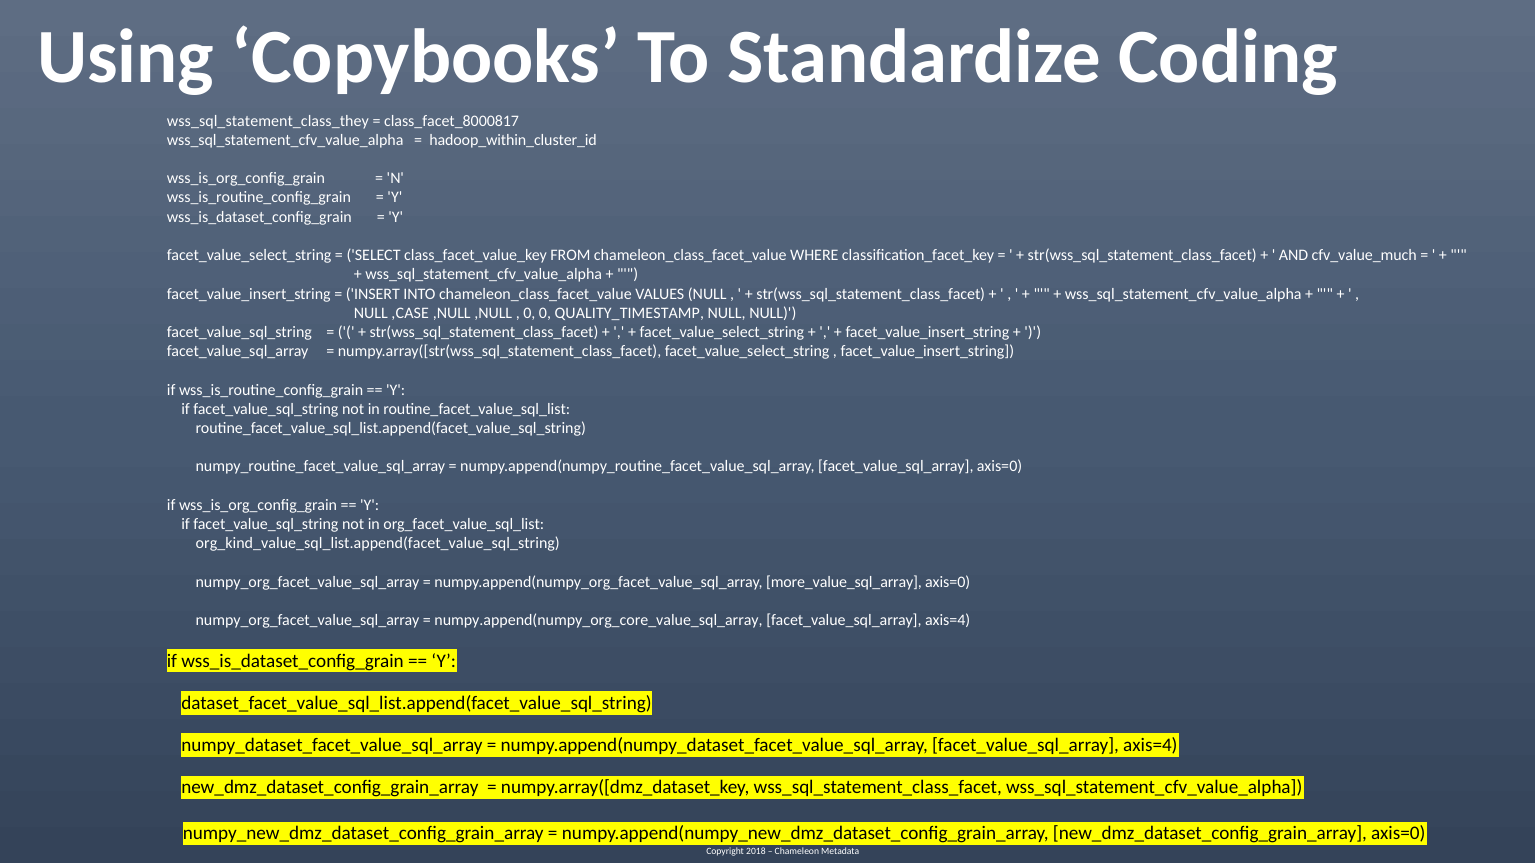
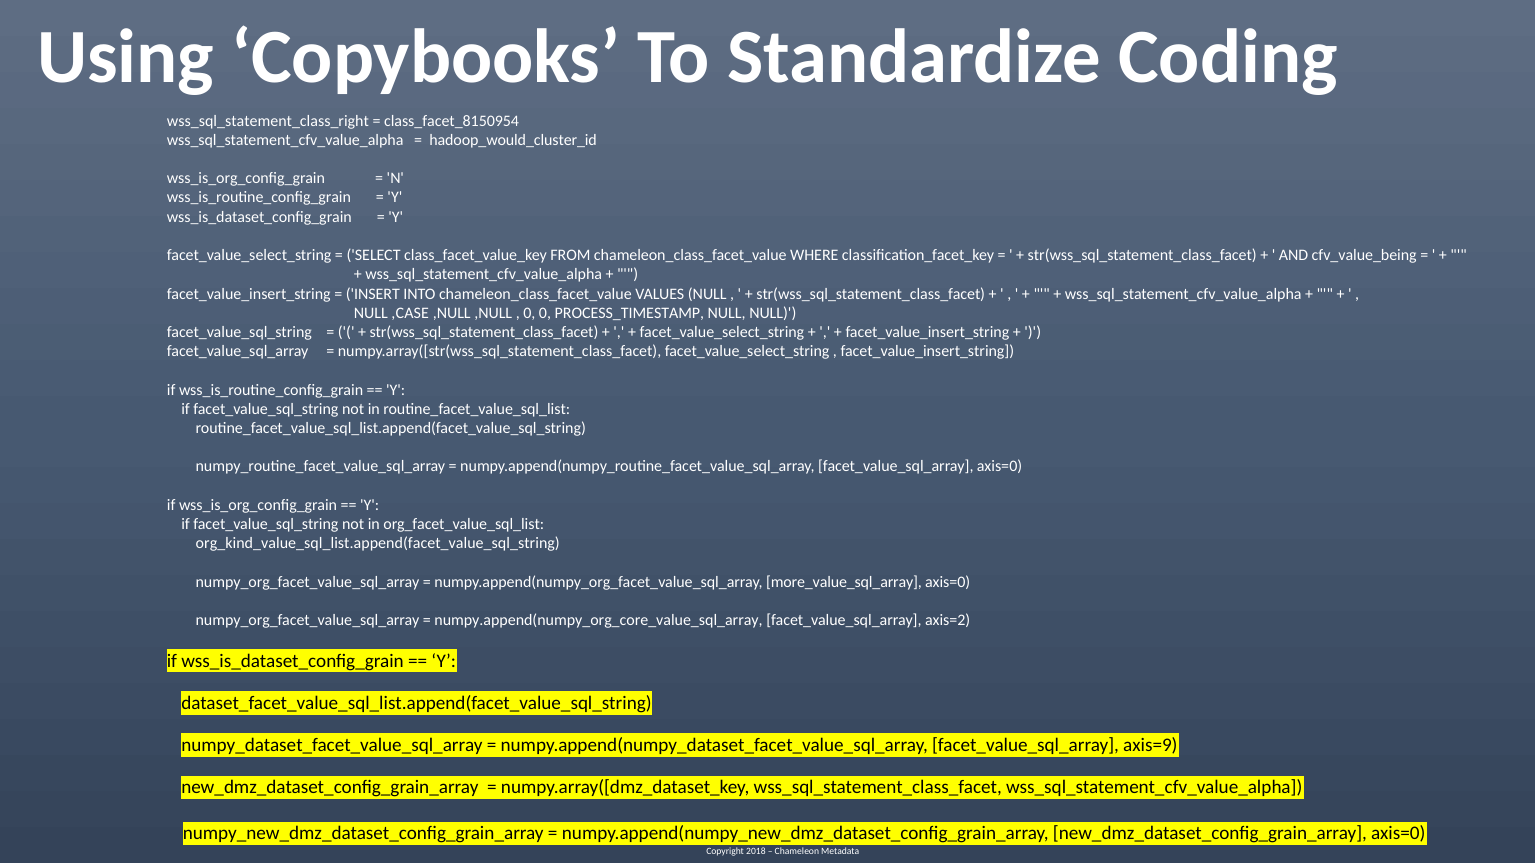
wss_sql_statement_class_they: wss_sql_statement_class_they -> wss_sql_statement_class_right
class_facet_8000817: class_facet_8000817 -> class_facet_8150954
hadoop_within_cluster_id: hadoop_within_cluster_id -> hadoop_would_cluster_id
cfv_value_much: cfv_value_much -> cfv_value_being
QUALITY_TIMESTAMP: QUALITY_TIMESTAMP -> PROCESS_TIMESTAMP
axis=4 at (948, 621): axis=4 -> axis=2
numpy.append(numpy_dataset_facet_value_sql_array facet_value_sql_array axis=4: axis=4 -> axis=9
